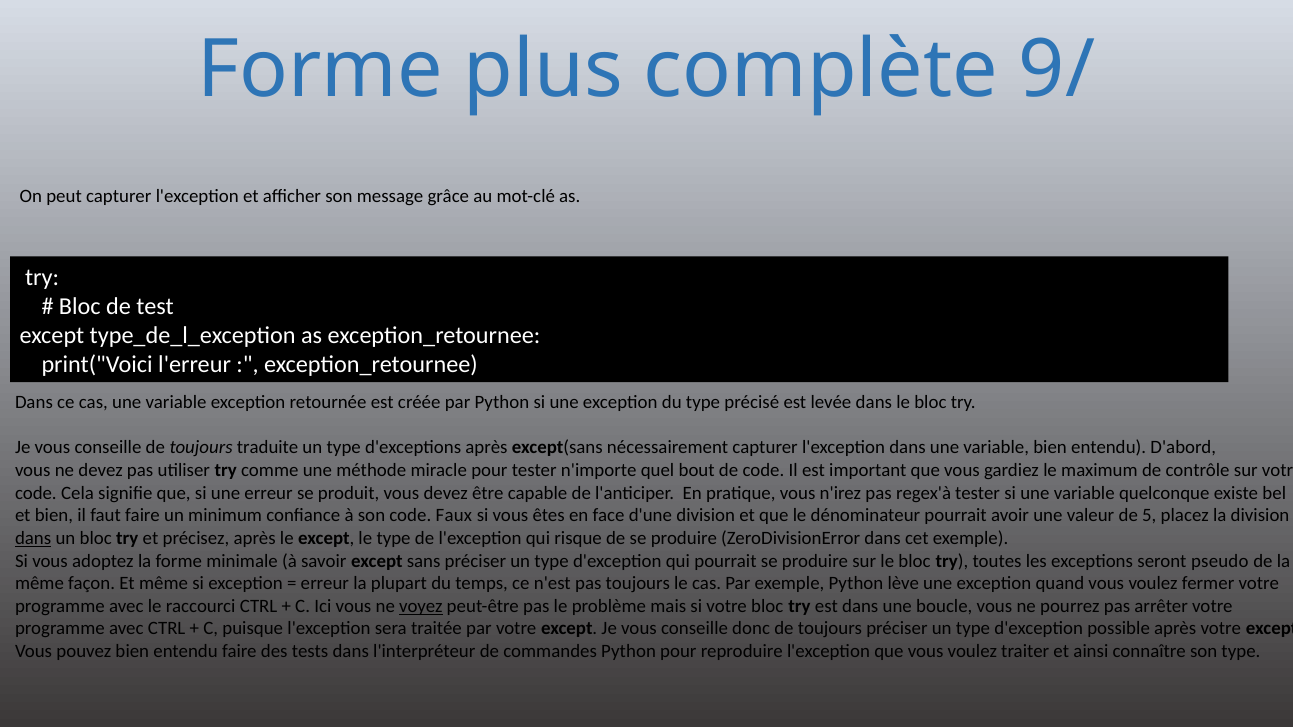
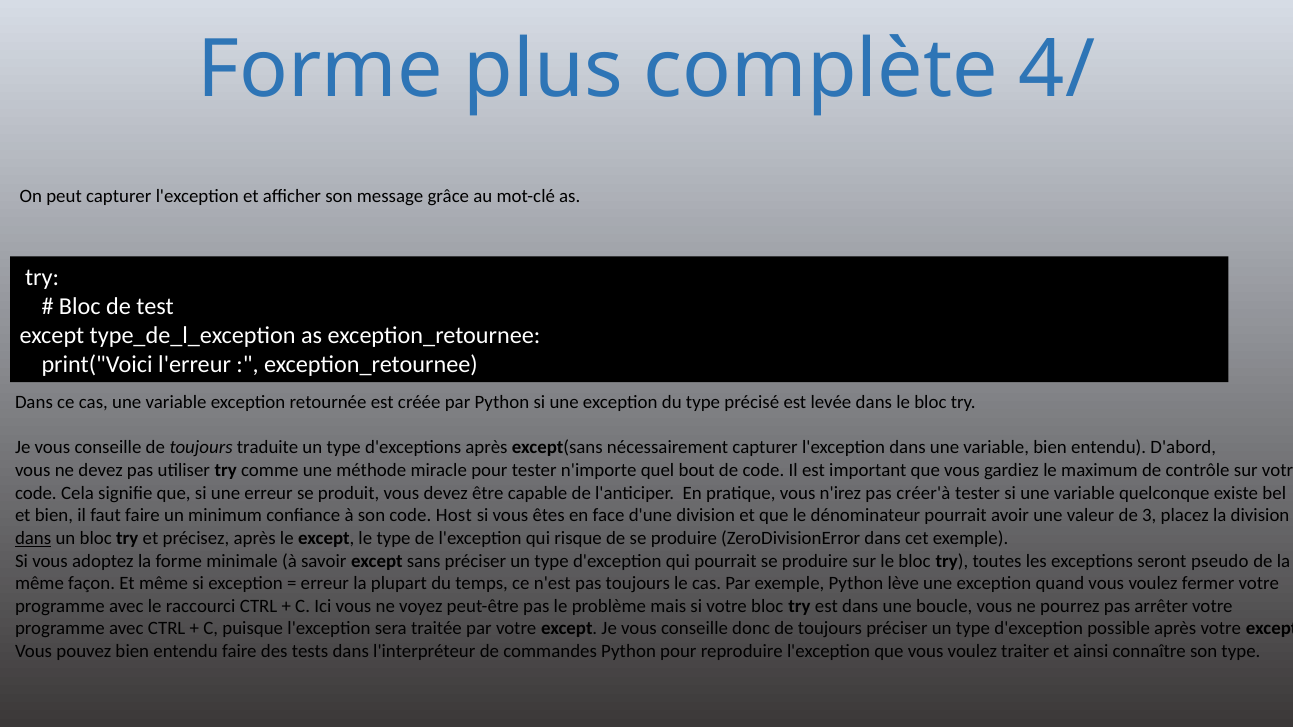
9/: 9/ -> 4/
regex'à: regex'à -> créer'à
Faux: Faux -> Host
5: 5 -> 3
voyez underline: present -> none
